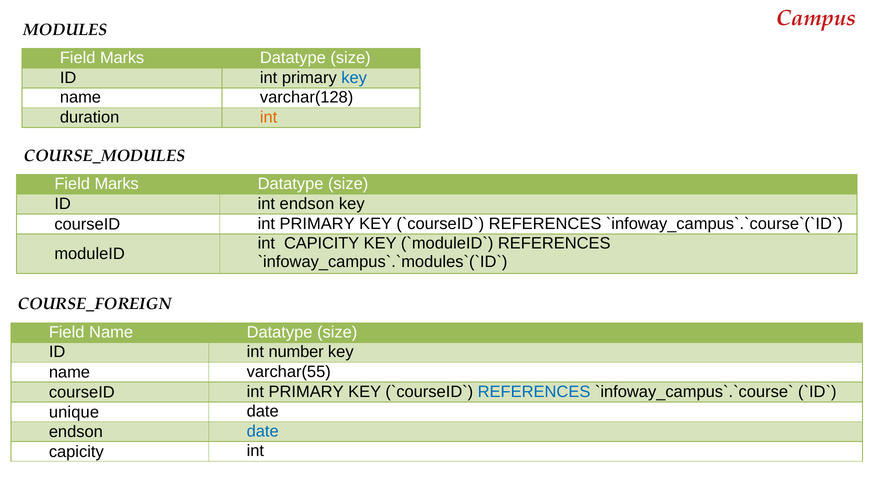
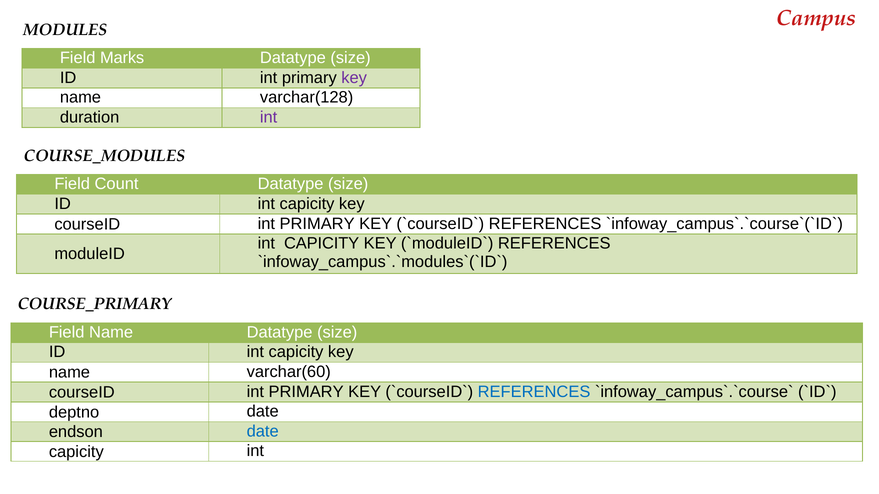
key at (354, 78) colour: blue -> purple
int at (269, 117) colour: orange -> purple
Marks at (117, 184): Marks -> Count
endson at (307, 204): endson -> capicity
COURSE_FOREIGN: COURSE_FOREIGN -> COURSE_PRIMARY
number at (296, 352): number -> capicity
varchar(55: varchar(55 -> varchar(60
unique: unique -> deptno
